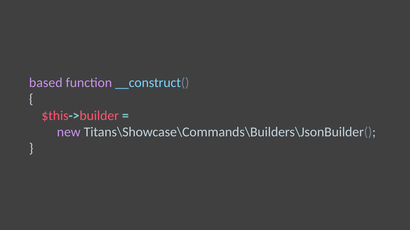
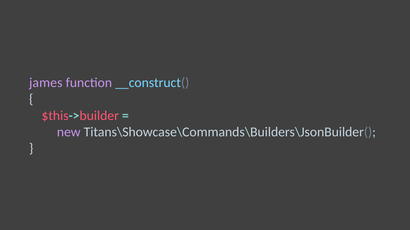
based: based -> james
